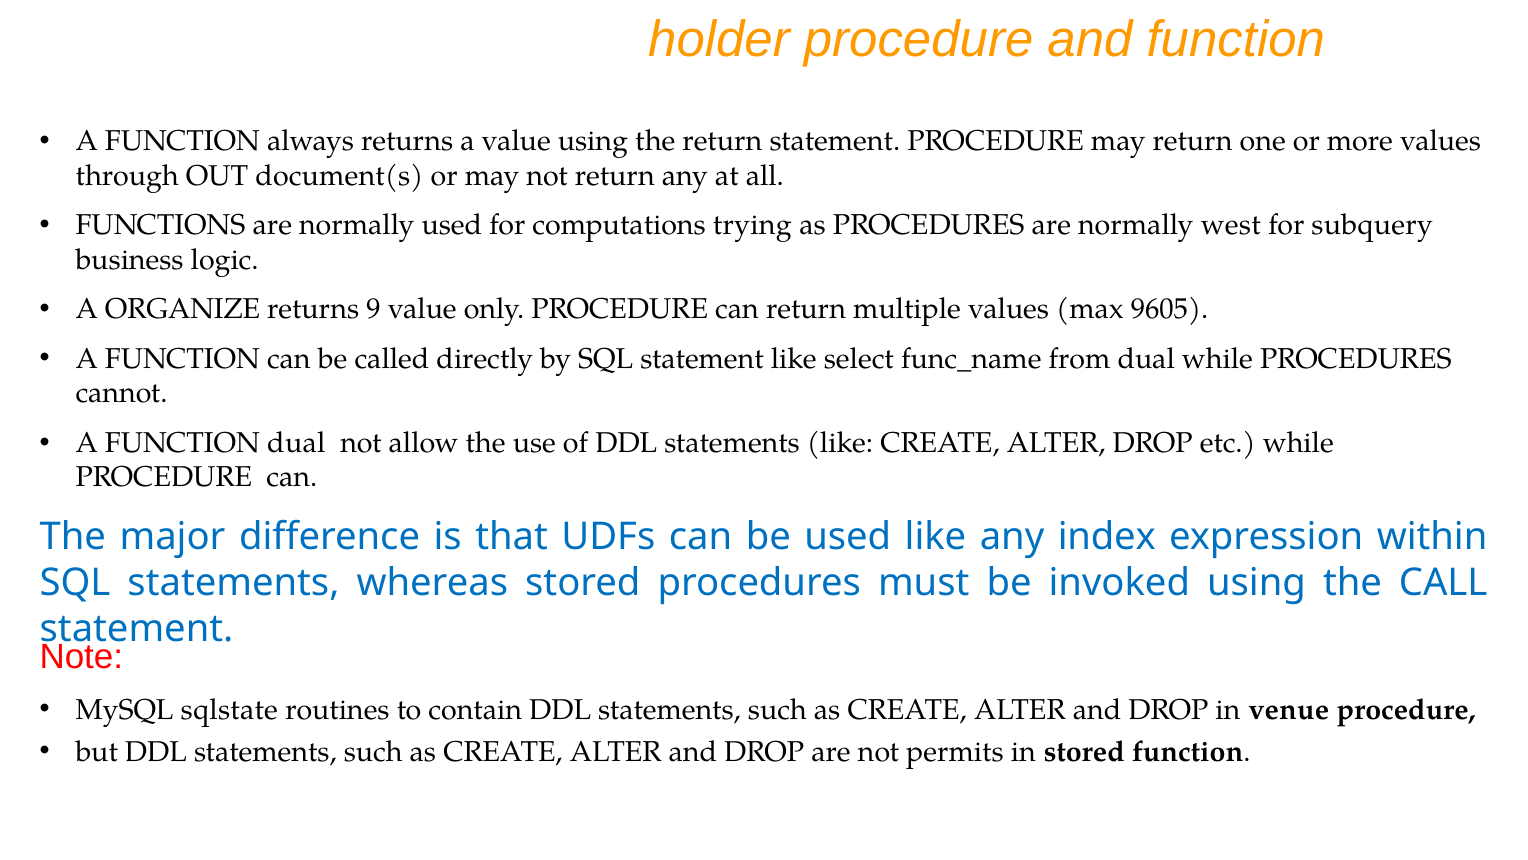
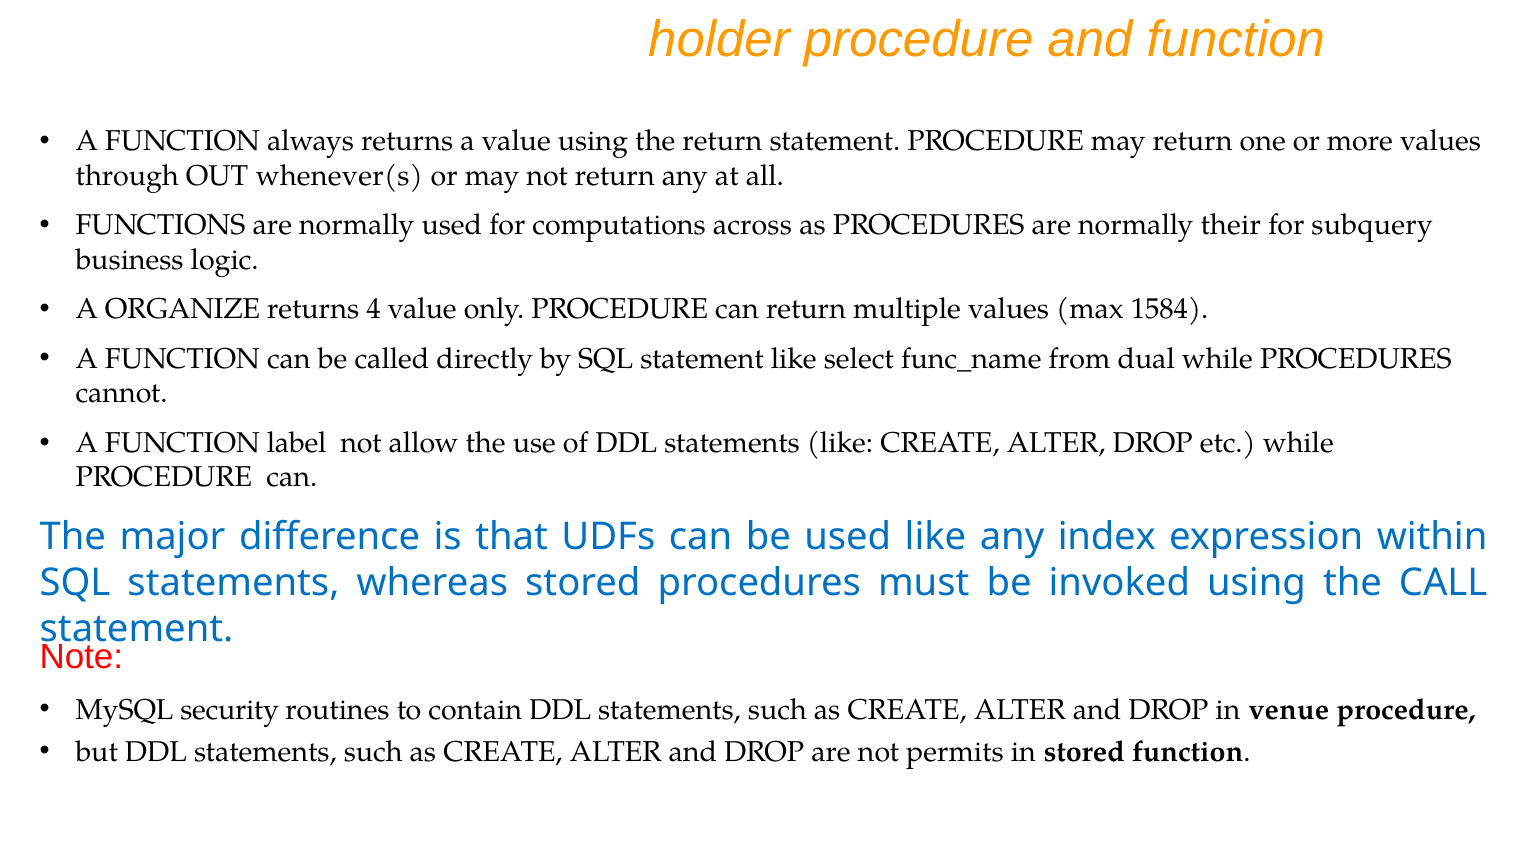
document(s: document(s -> whenever(s
trying: trying -> across
west: west -> their
9: 9 -> 4
9605: 9605 -> 1584
FUNCTION dual: dual -> label
sqlstate: sqlstate -> security
